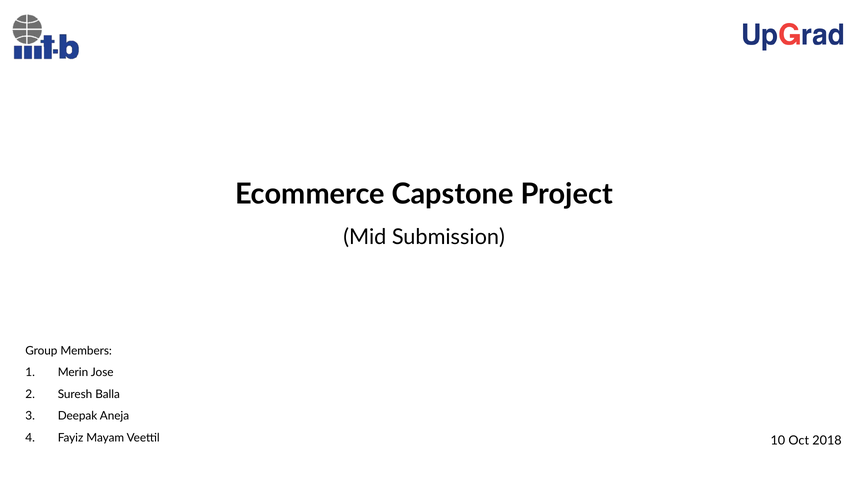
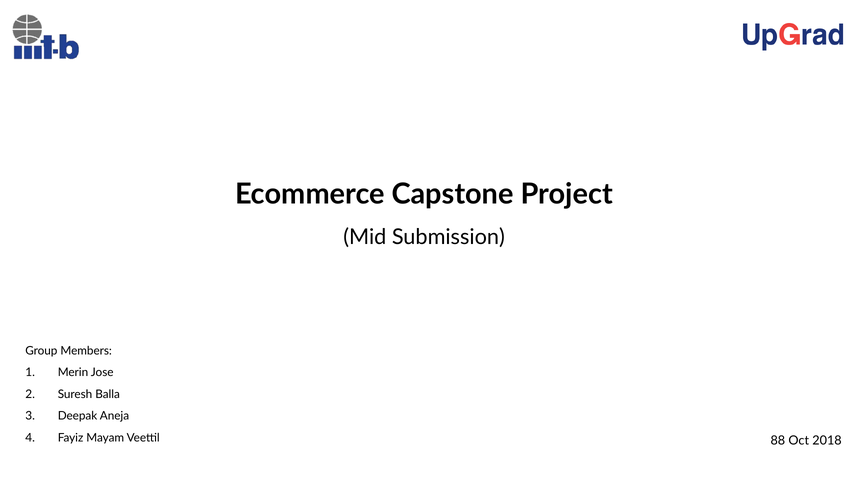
10: 10 -> 88
